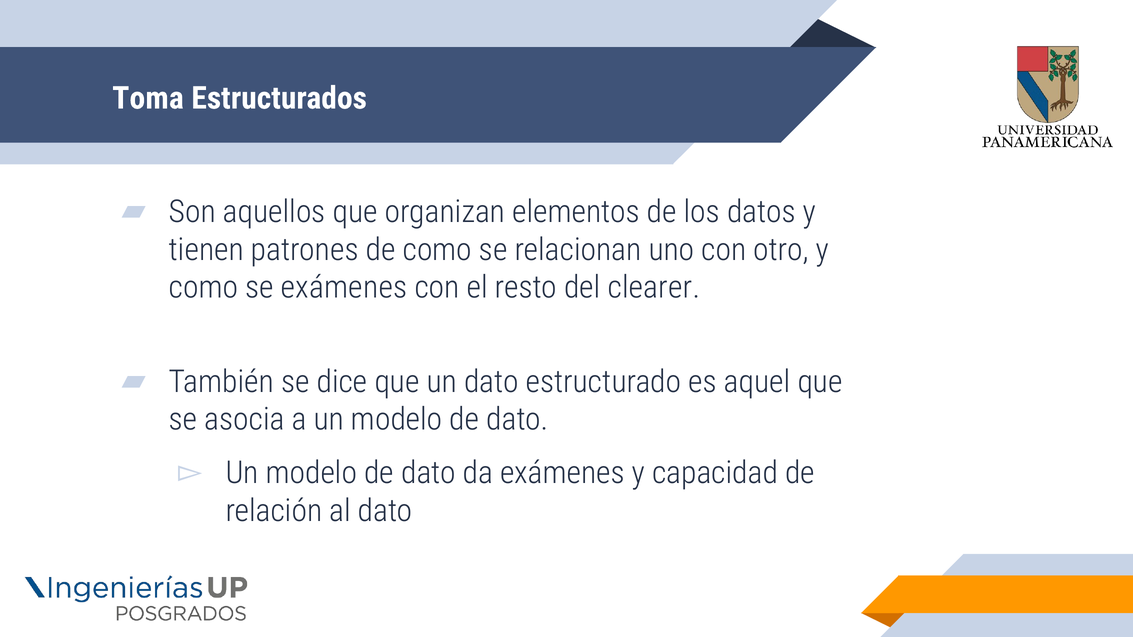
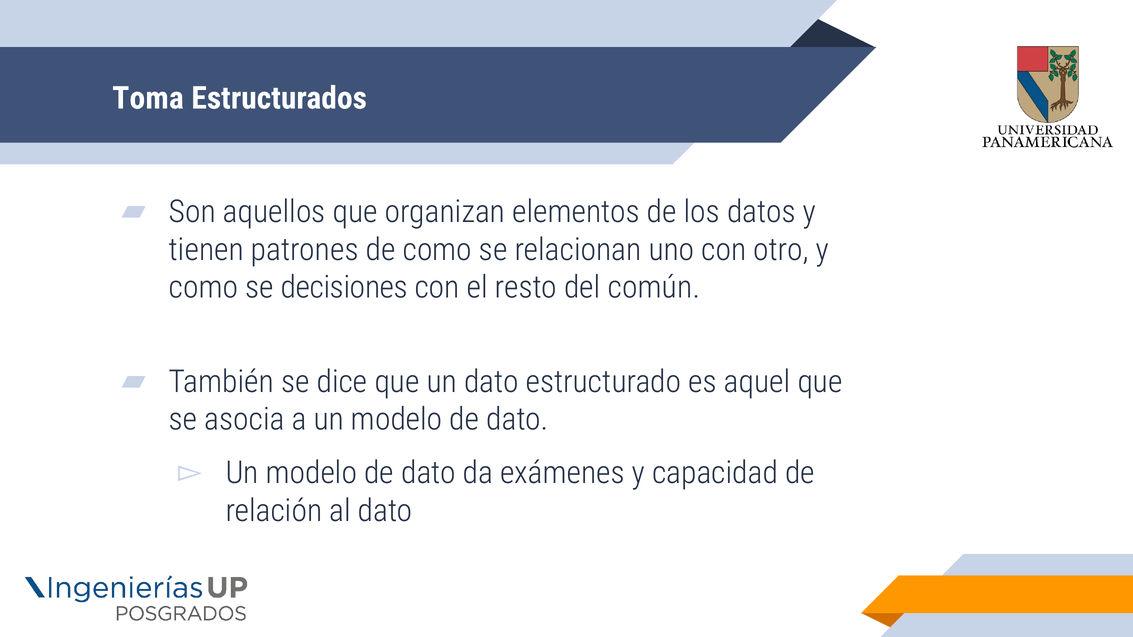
se exámenes: exámenes -> decisiones
clearer: clearer -> común
